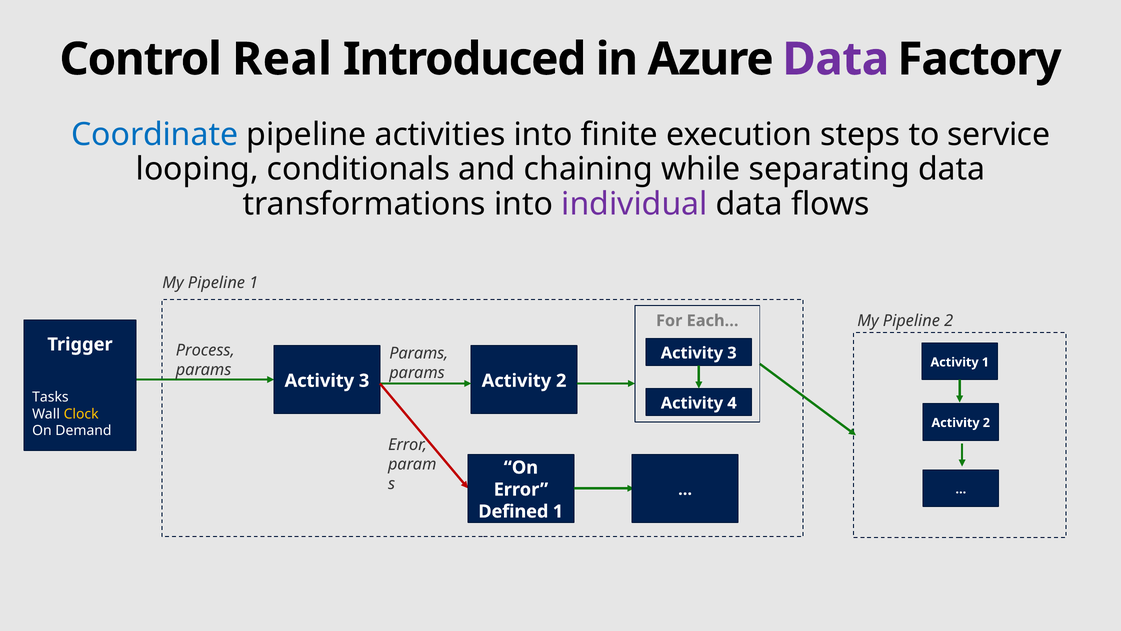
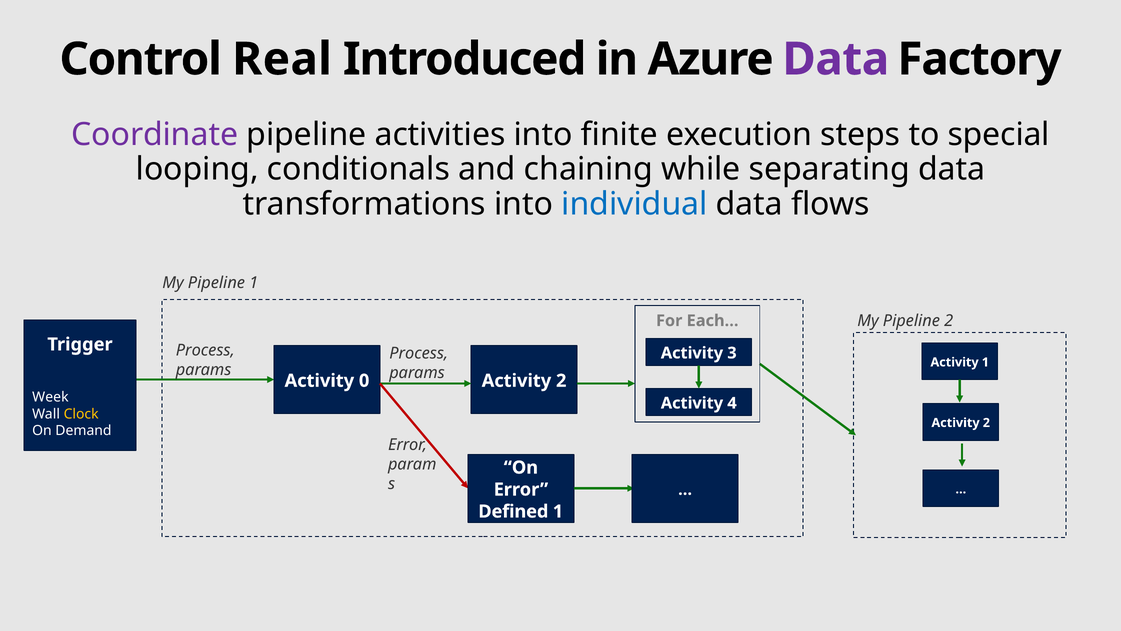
Coordinate colour: blue -> purple
service: service -> special
individual colour: purple -> blue
Params at (419, 353): Params -> Process
3 at (364, 380): 3 -> 0
Tasks: Tasks -> Week
